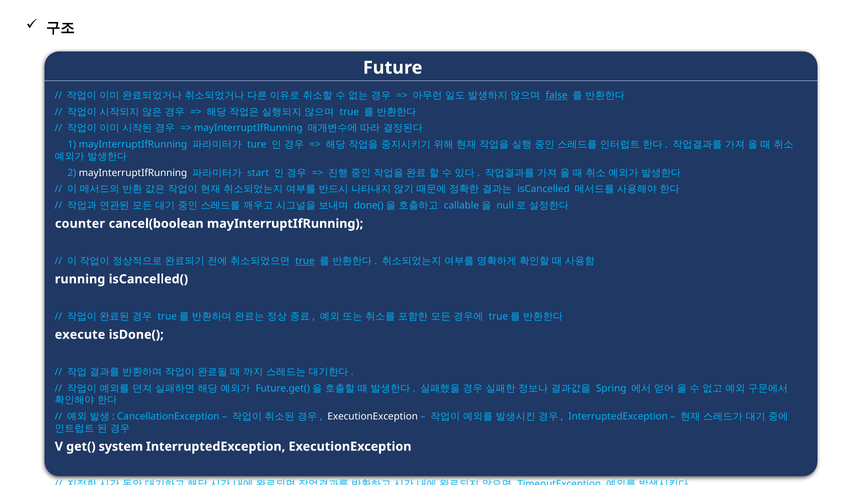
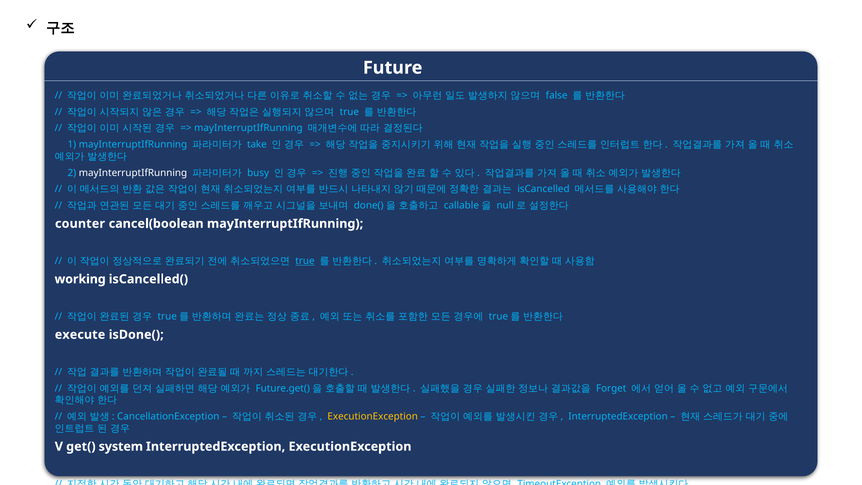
false underline: present -> none
ture: ture -> take
start: start -> busy
running: running -> working
Spring: Spring -> Forget
ExecutionException at (373, 416) colour: white -> yellow
